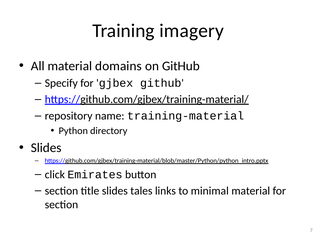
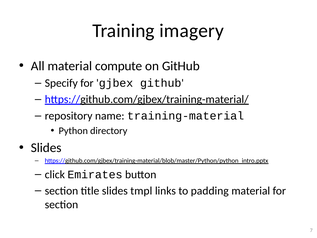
domains: domains -> compute
tales: tales -> tmpl
minimal: minimal -> padding
